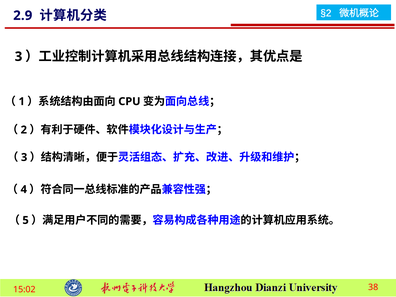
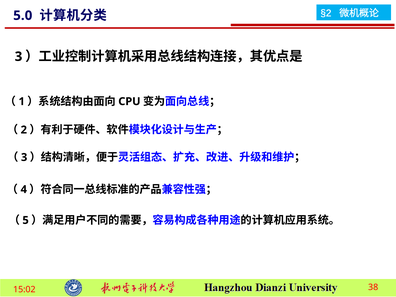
2.9: 2.9 -> 5.0
